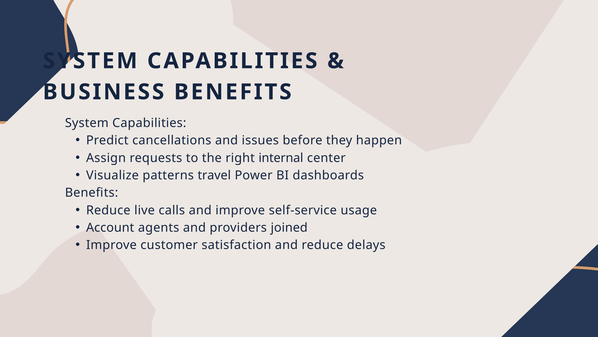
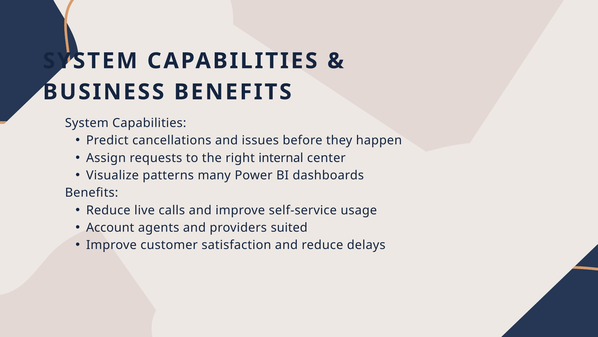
travel: travel -> many
joined: joined -> suited
